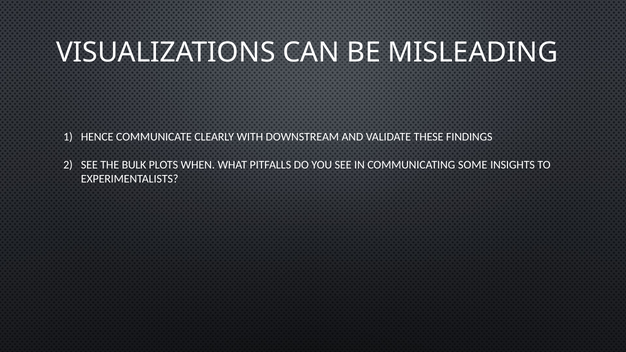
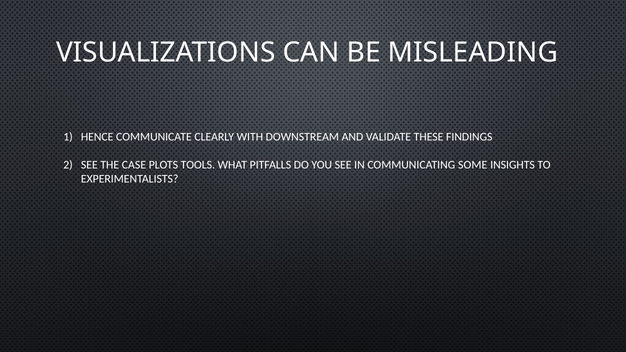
BULK: BULK -> CASE
WHEN: WHEN -> TOOLS
